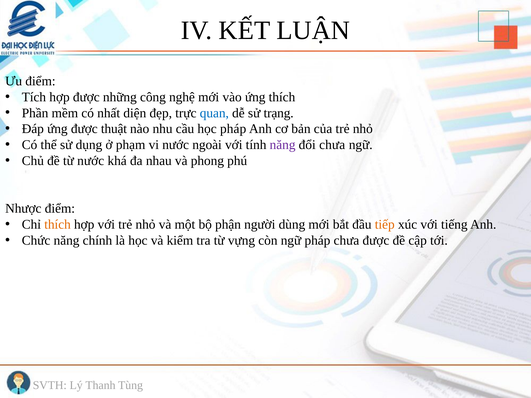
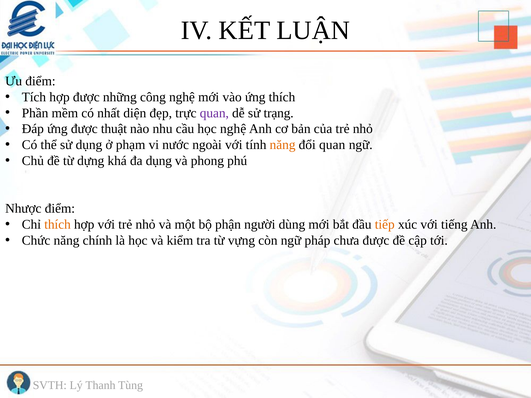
quan at (214, 113) colour: blue -> purple
học pháp: pháp -> nghệ
năng at (283, 145) colour: purple -> orange
đổi chưa: chưa -> quan
từ nước: nước -> dựng
đa nhau: nhau -> dụng
